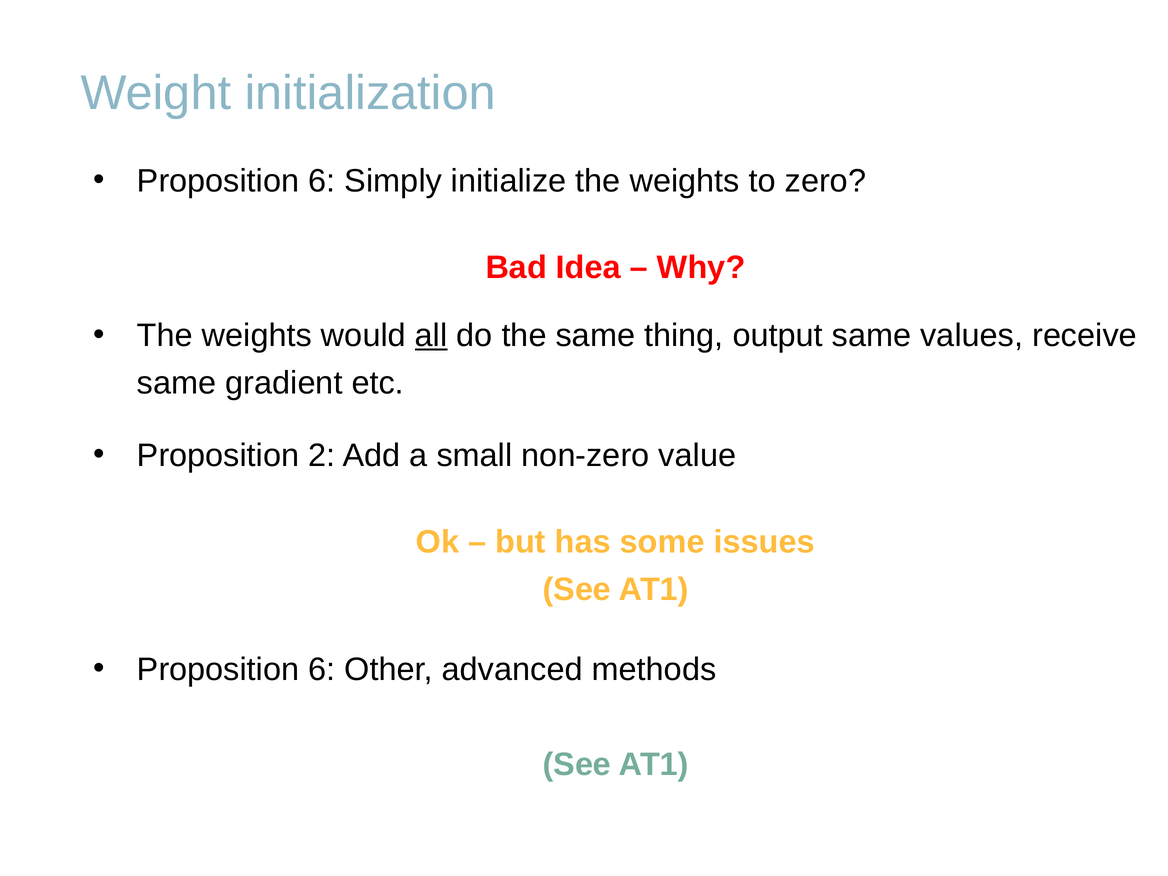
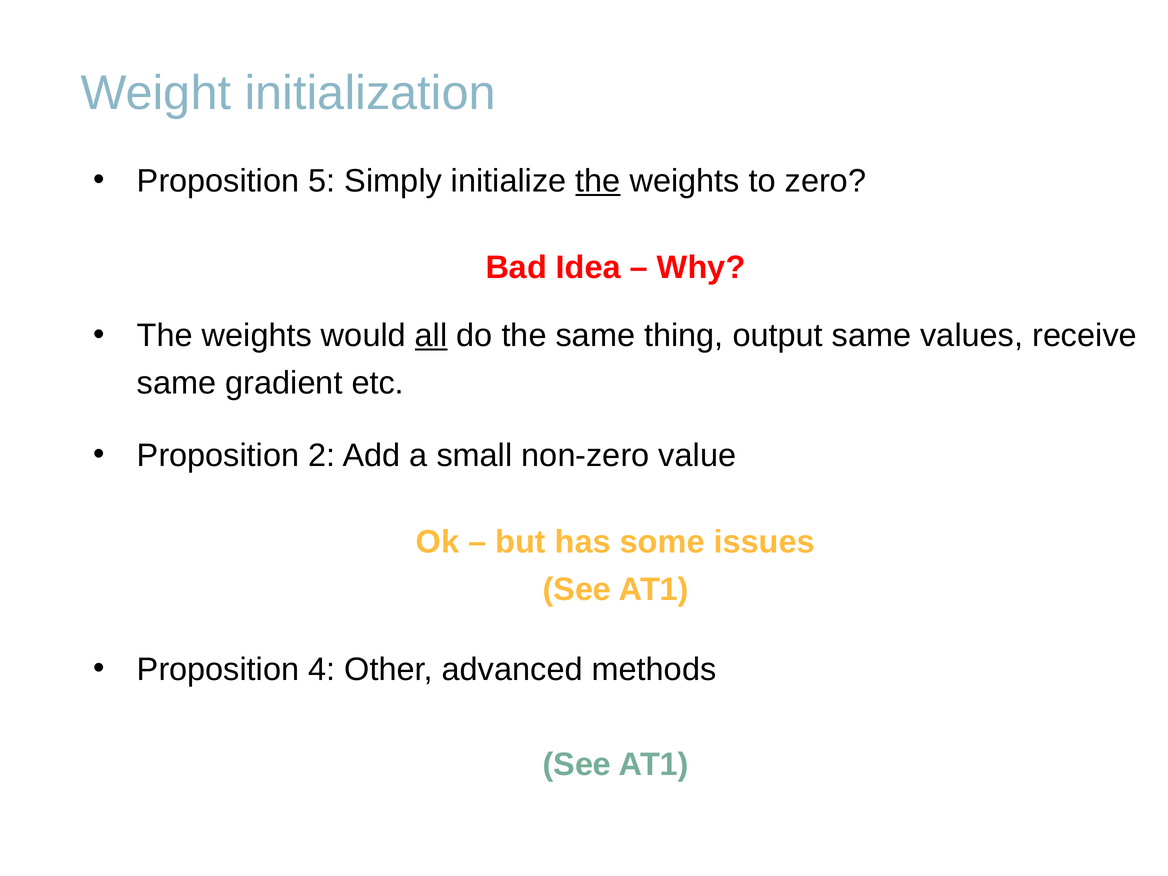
6 at (322, 181): 6 -> 5
the at (598, 181) underline: none -> present
6 at (322, 669): 6 -> 4
